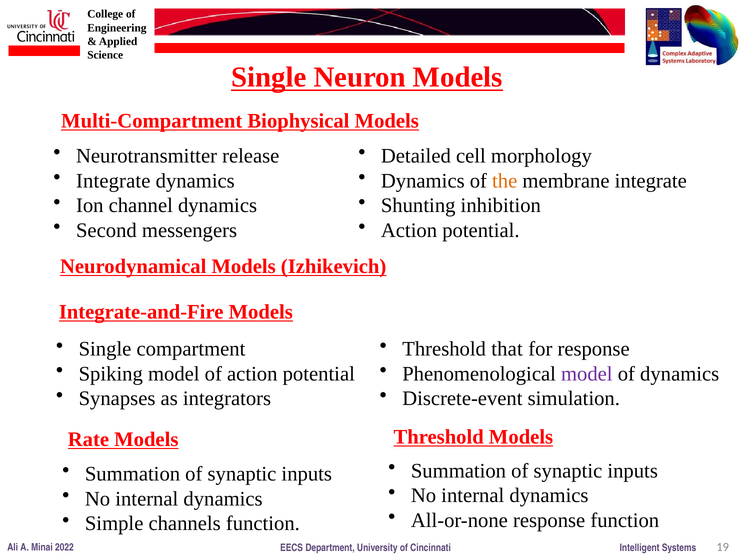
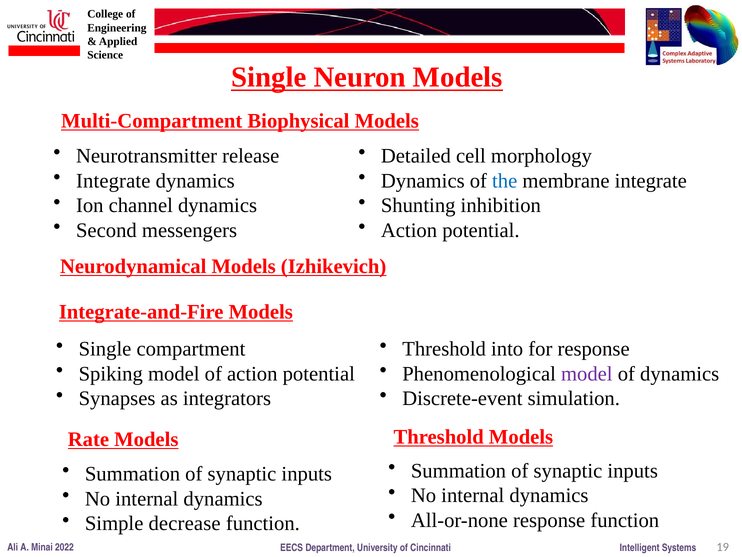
the colour: orange -> blue
that: that -> into
channels: channels -> decrease
